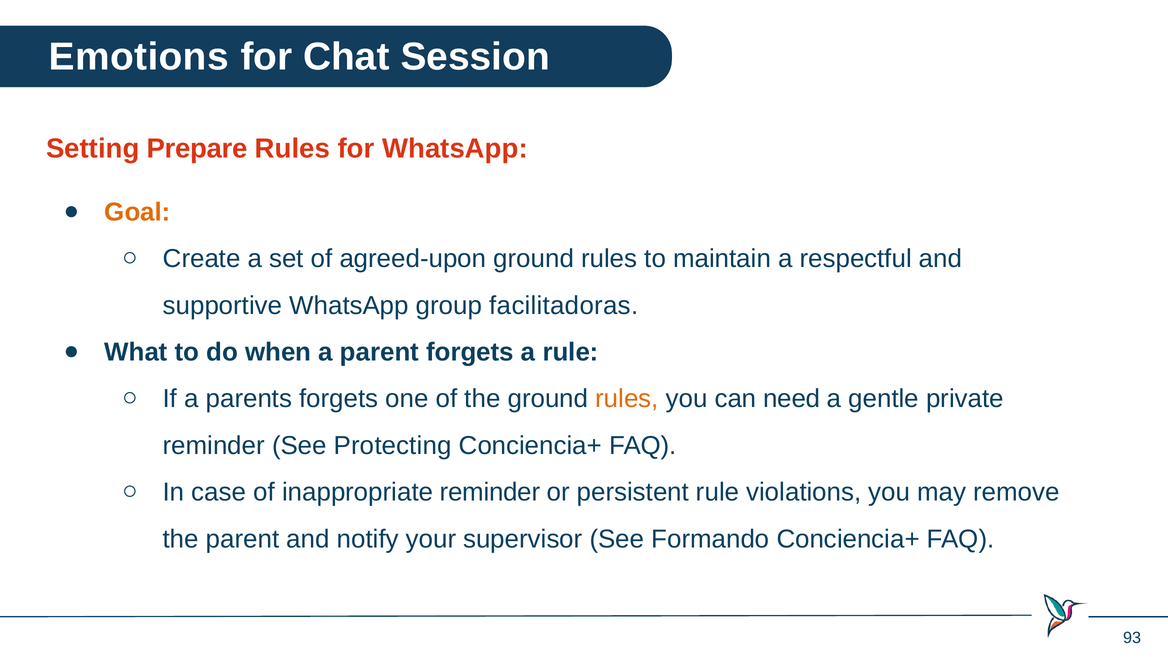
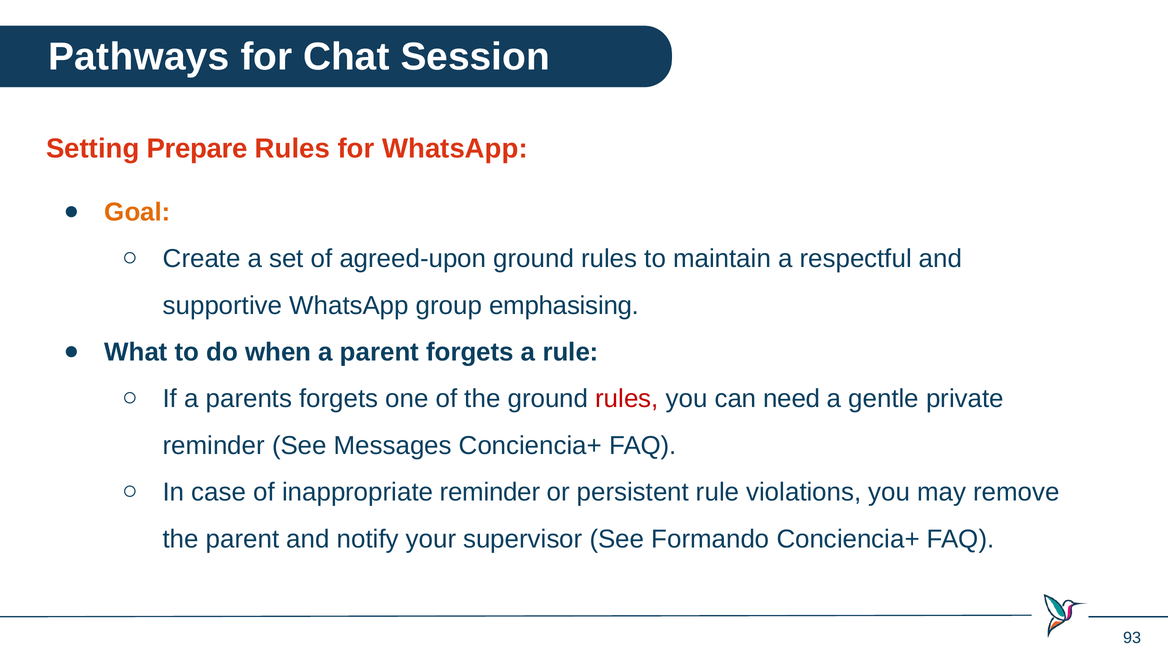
Emotions: Emotions -> Pathways
facilitadoras: facilitadoras -> emphasising
rules at (627, 399) colour: orange -> red
Protecting: Protecting -> Messages
